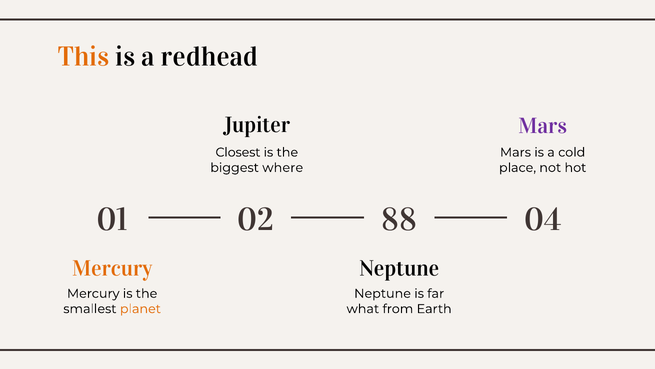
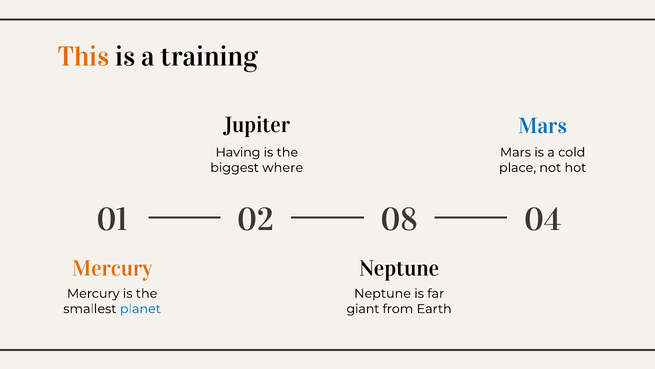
redhead: redhead -> training
Mars at (543, 126) colour: purple -> blue
Closest: Closest -> Having
88: 88 -> 08
planet colour: orange -> blue
what: what -> giant
